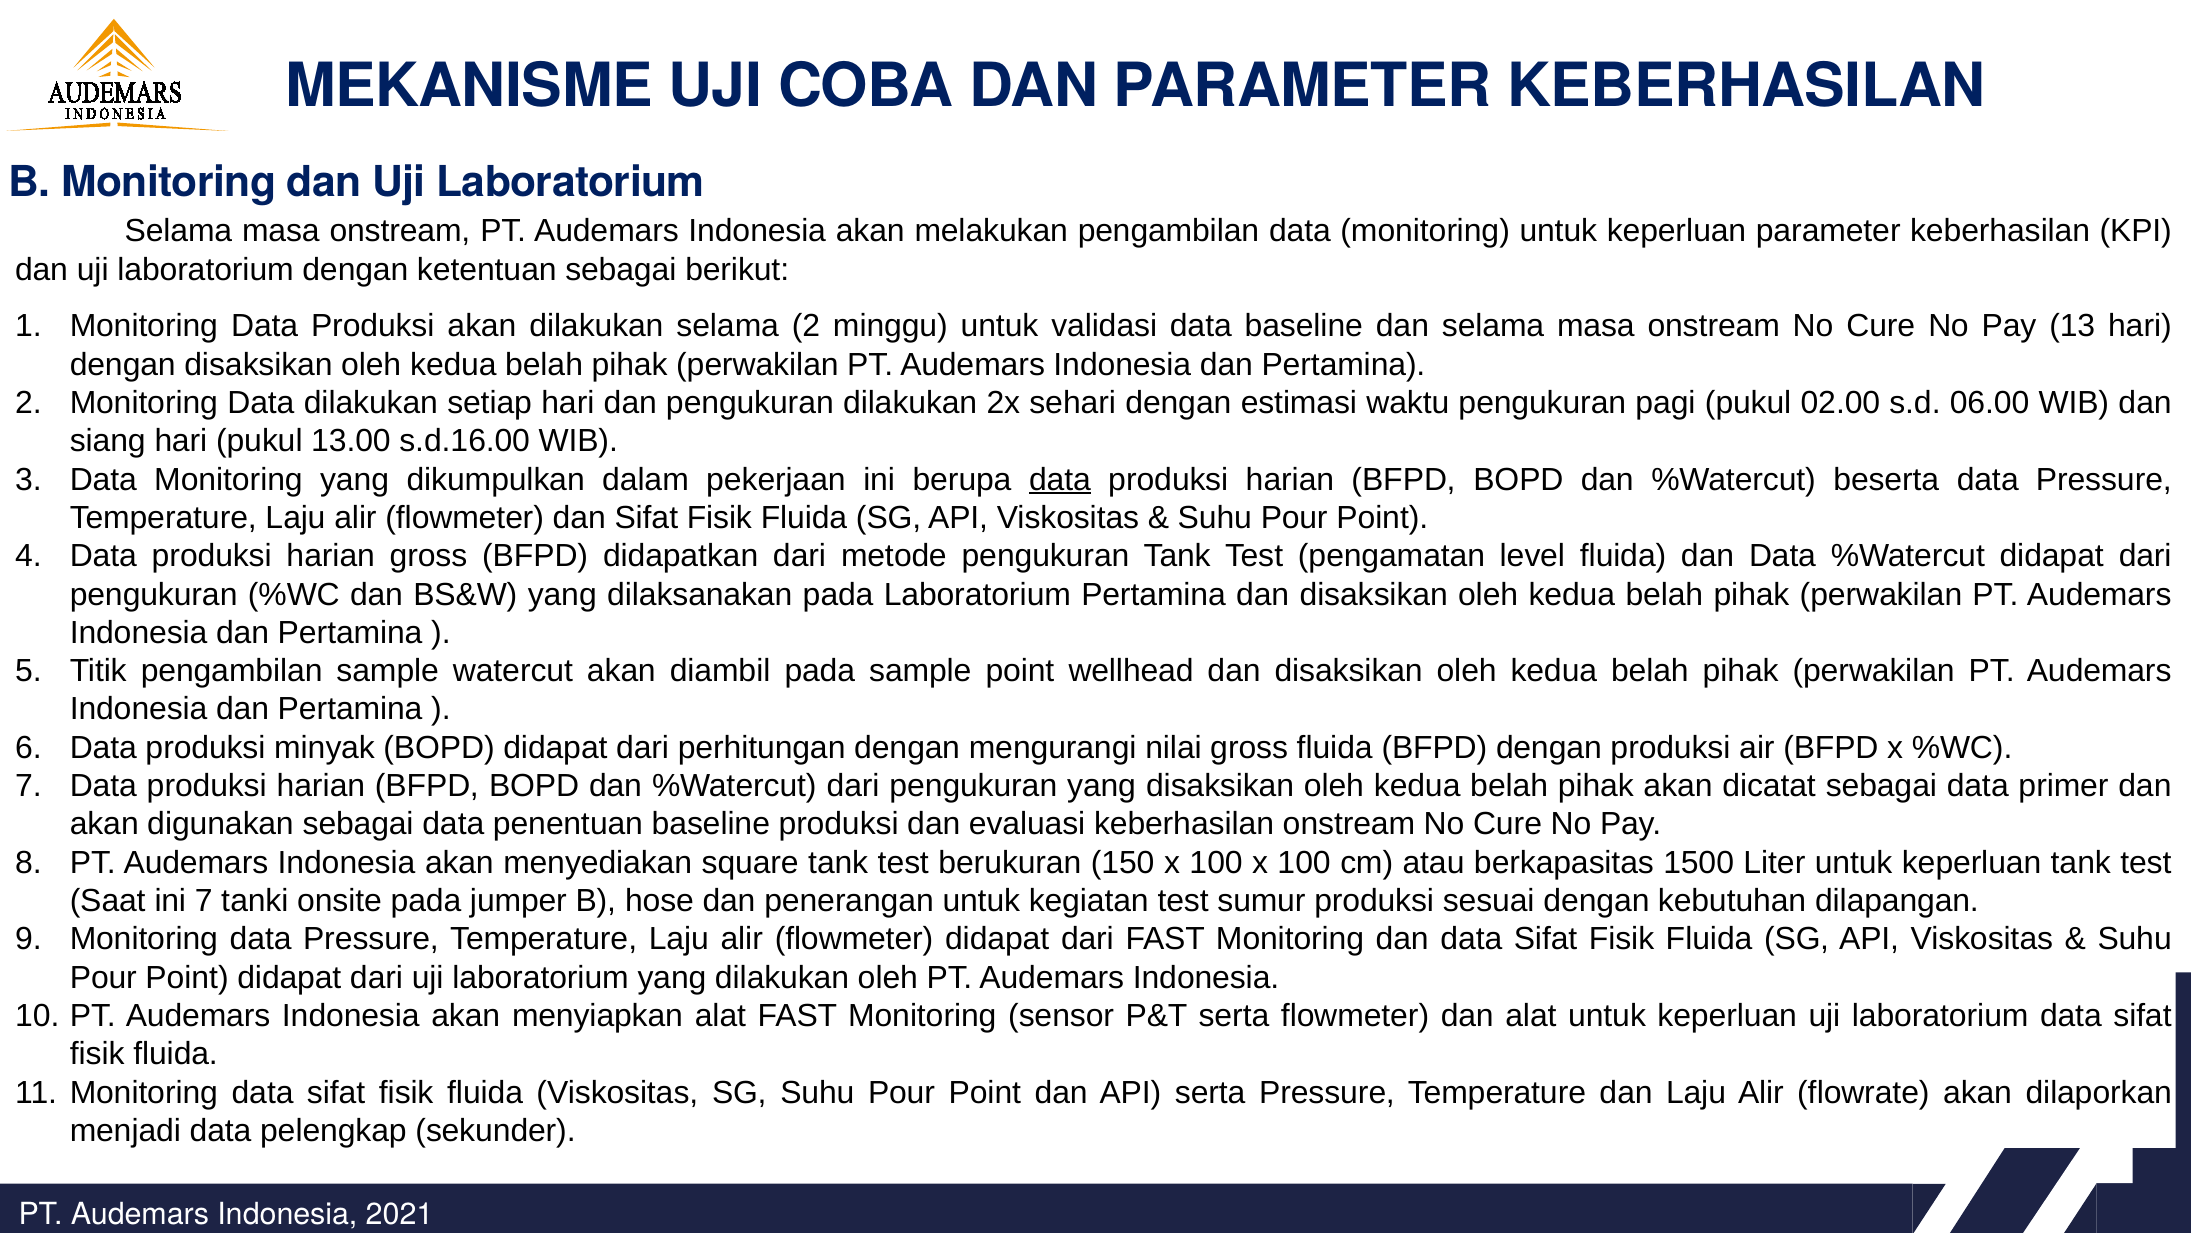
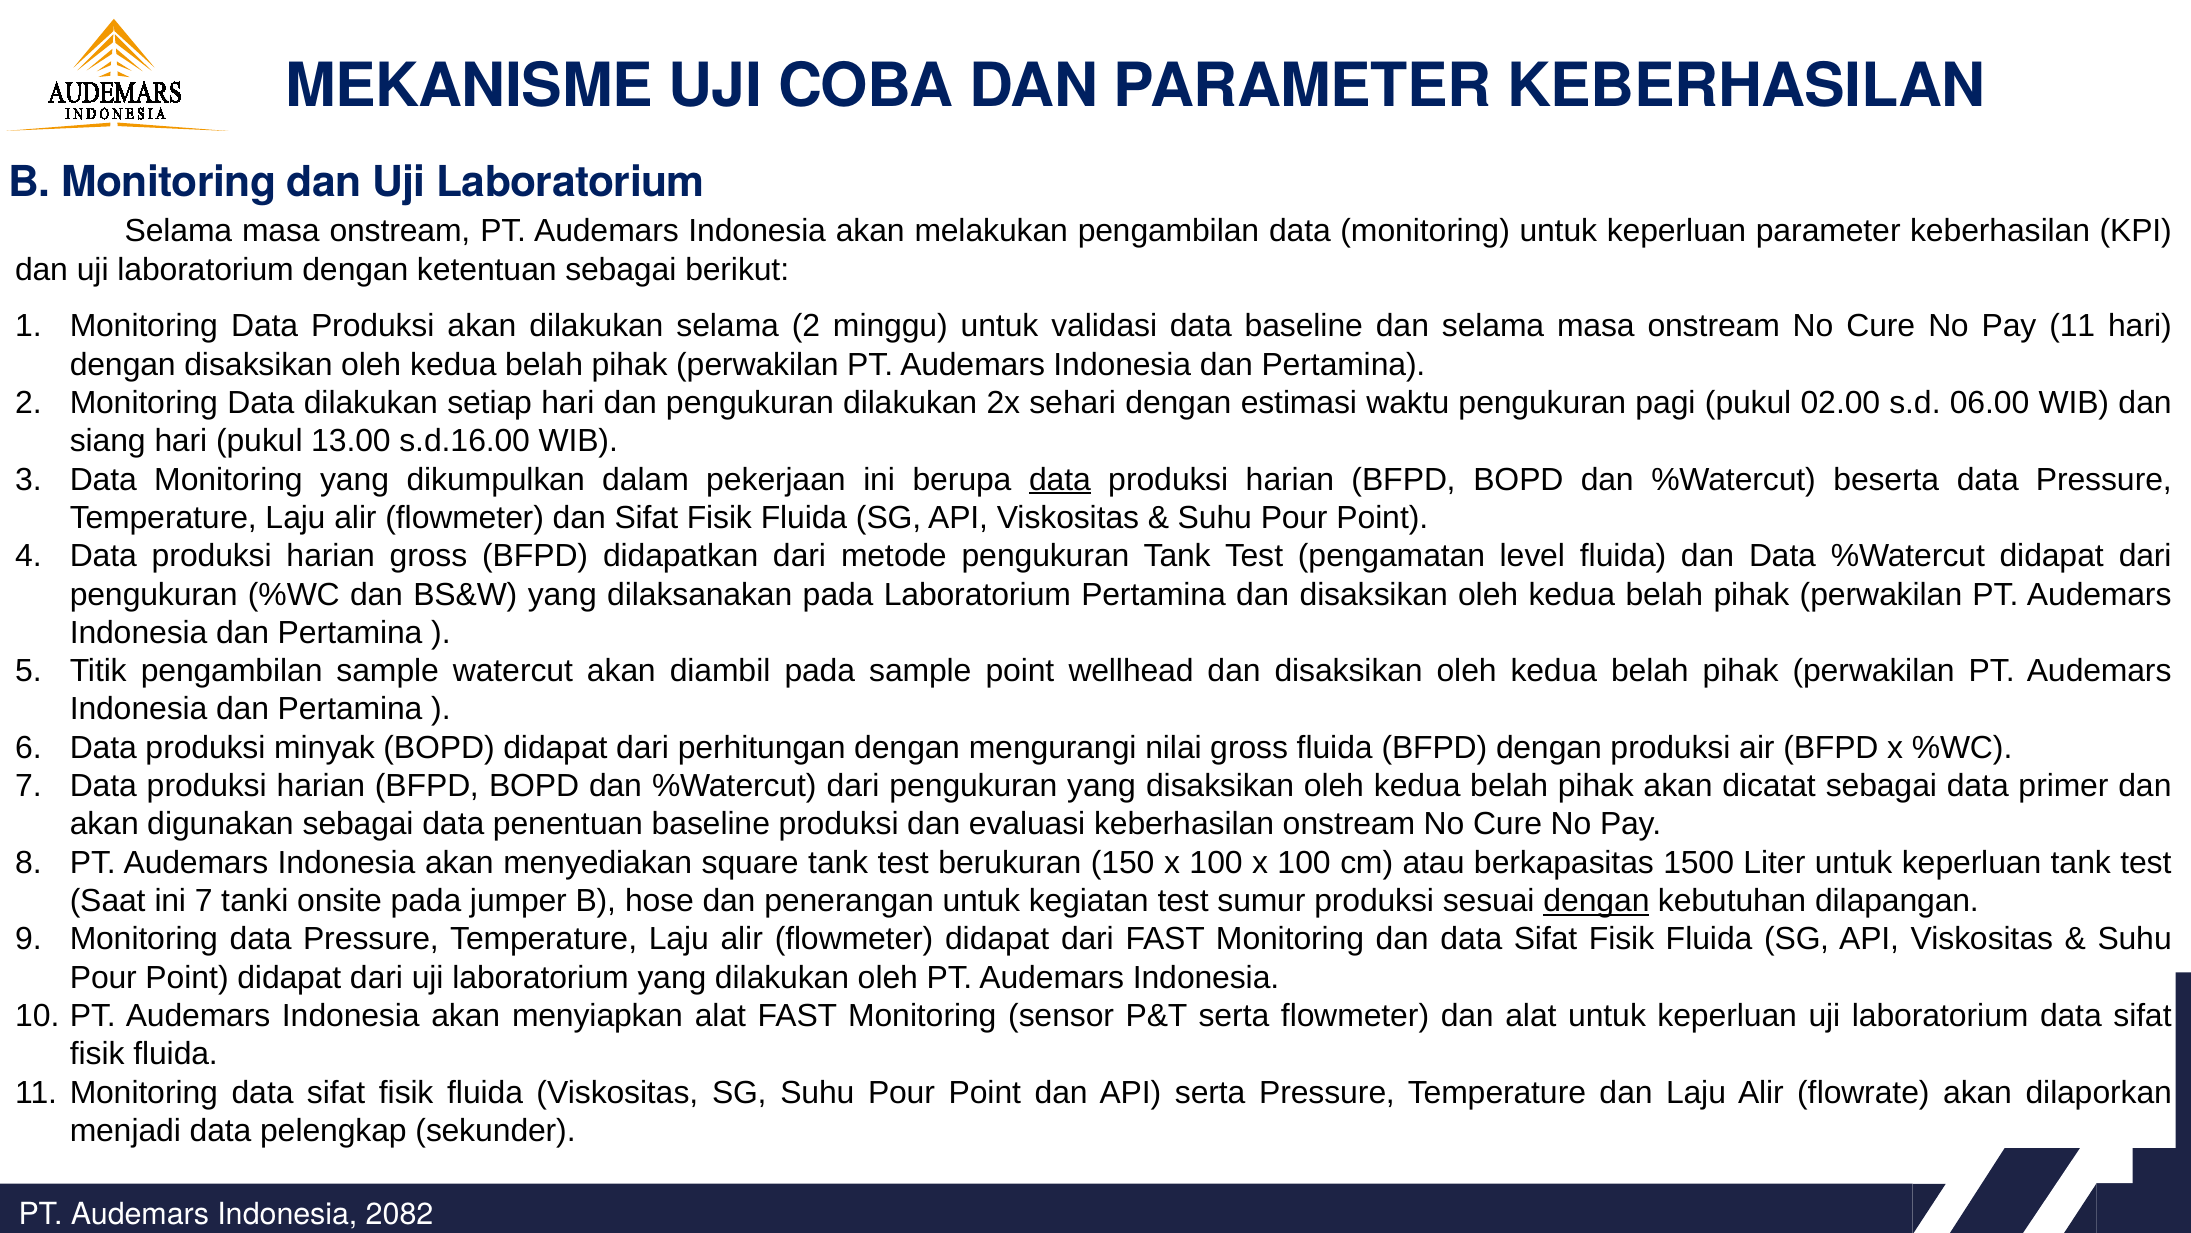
Pay 13: 13 -> 11
dengan at (1596, 901) underline: none -> present
2021: 2021 -> 2082
